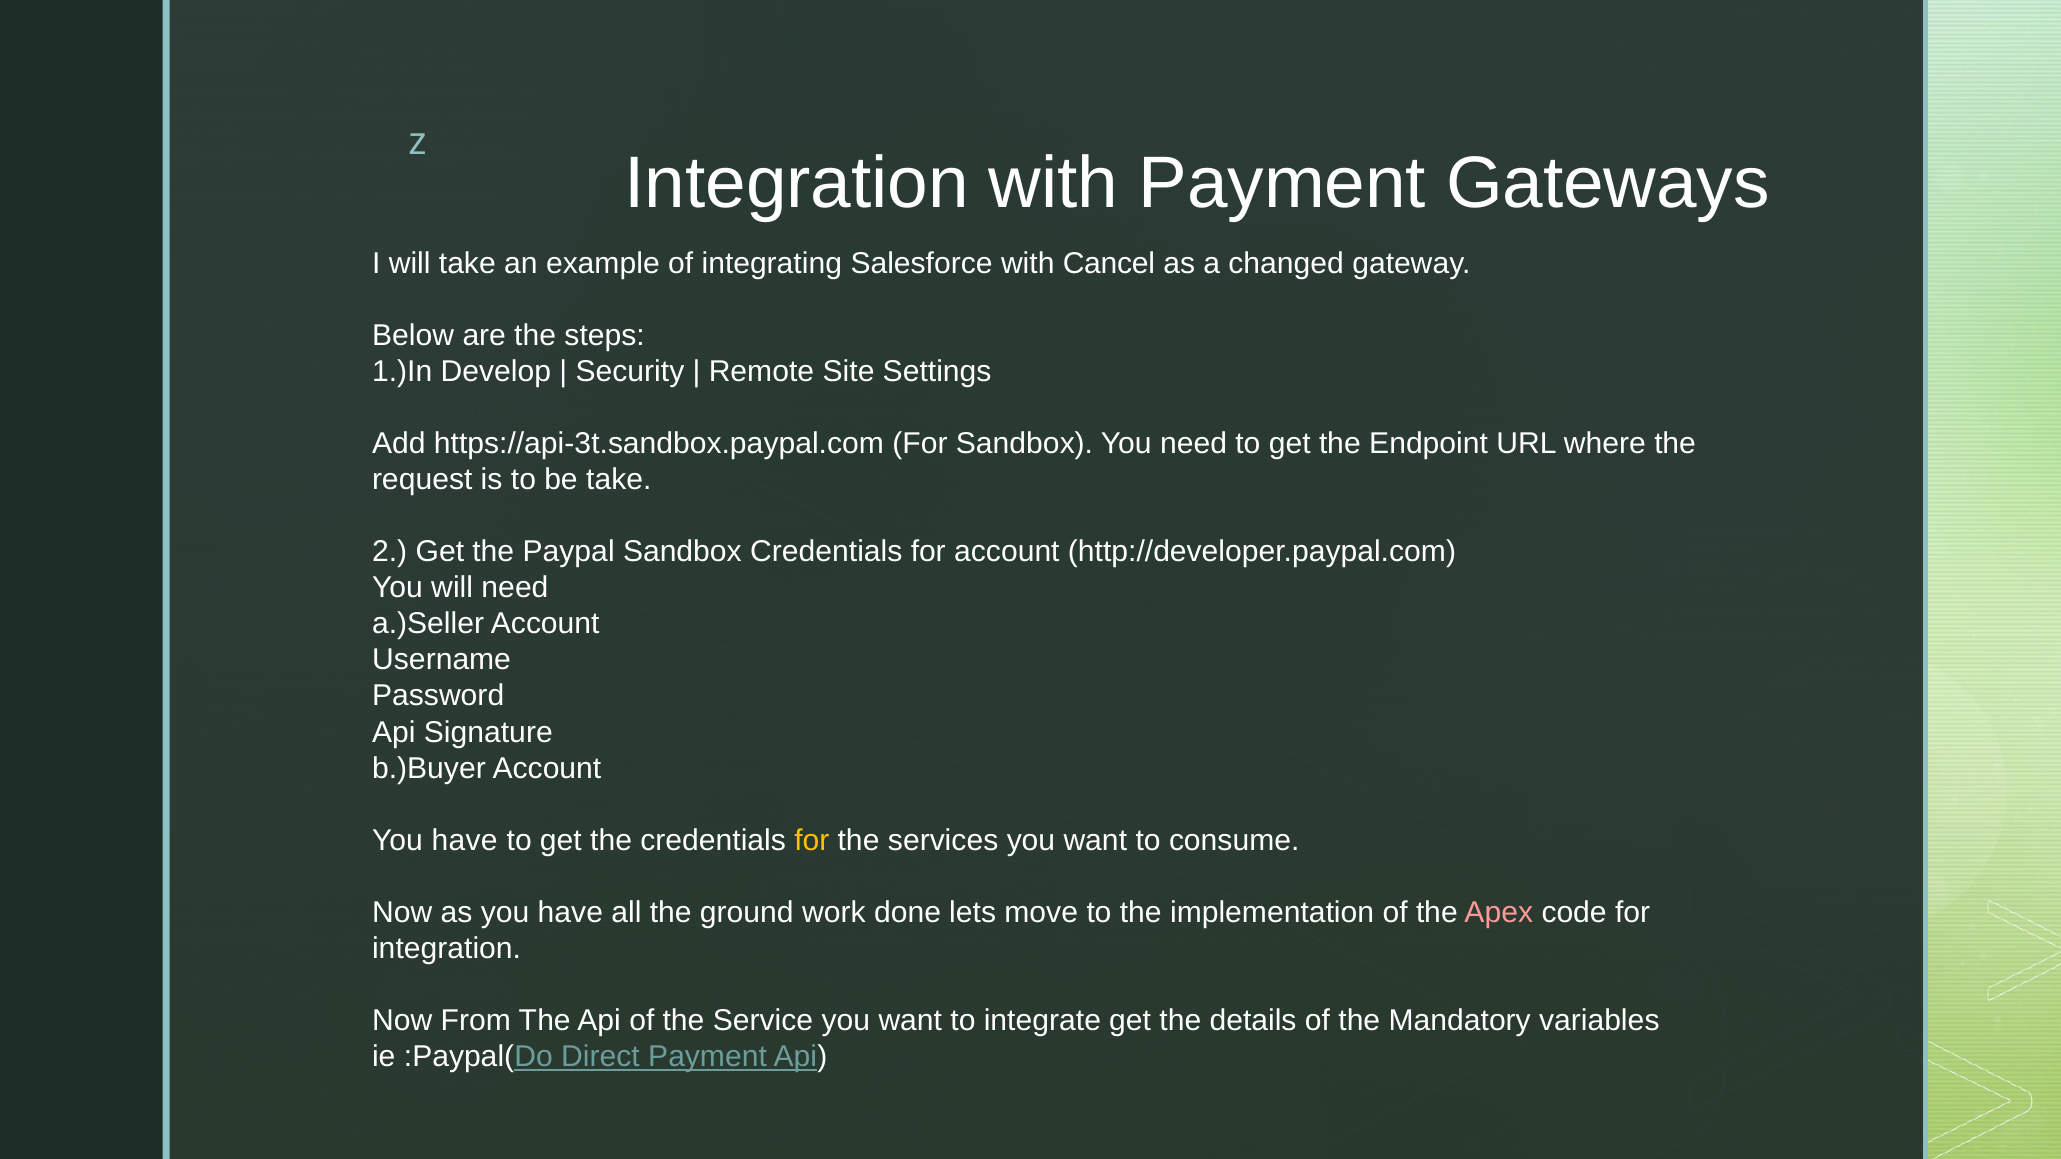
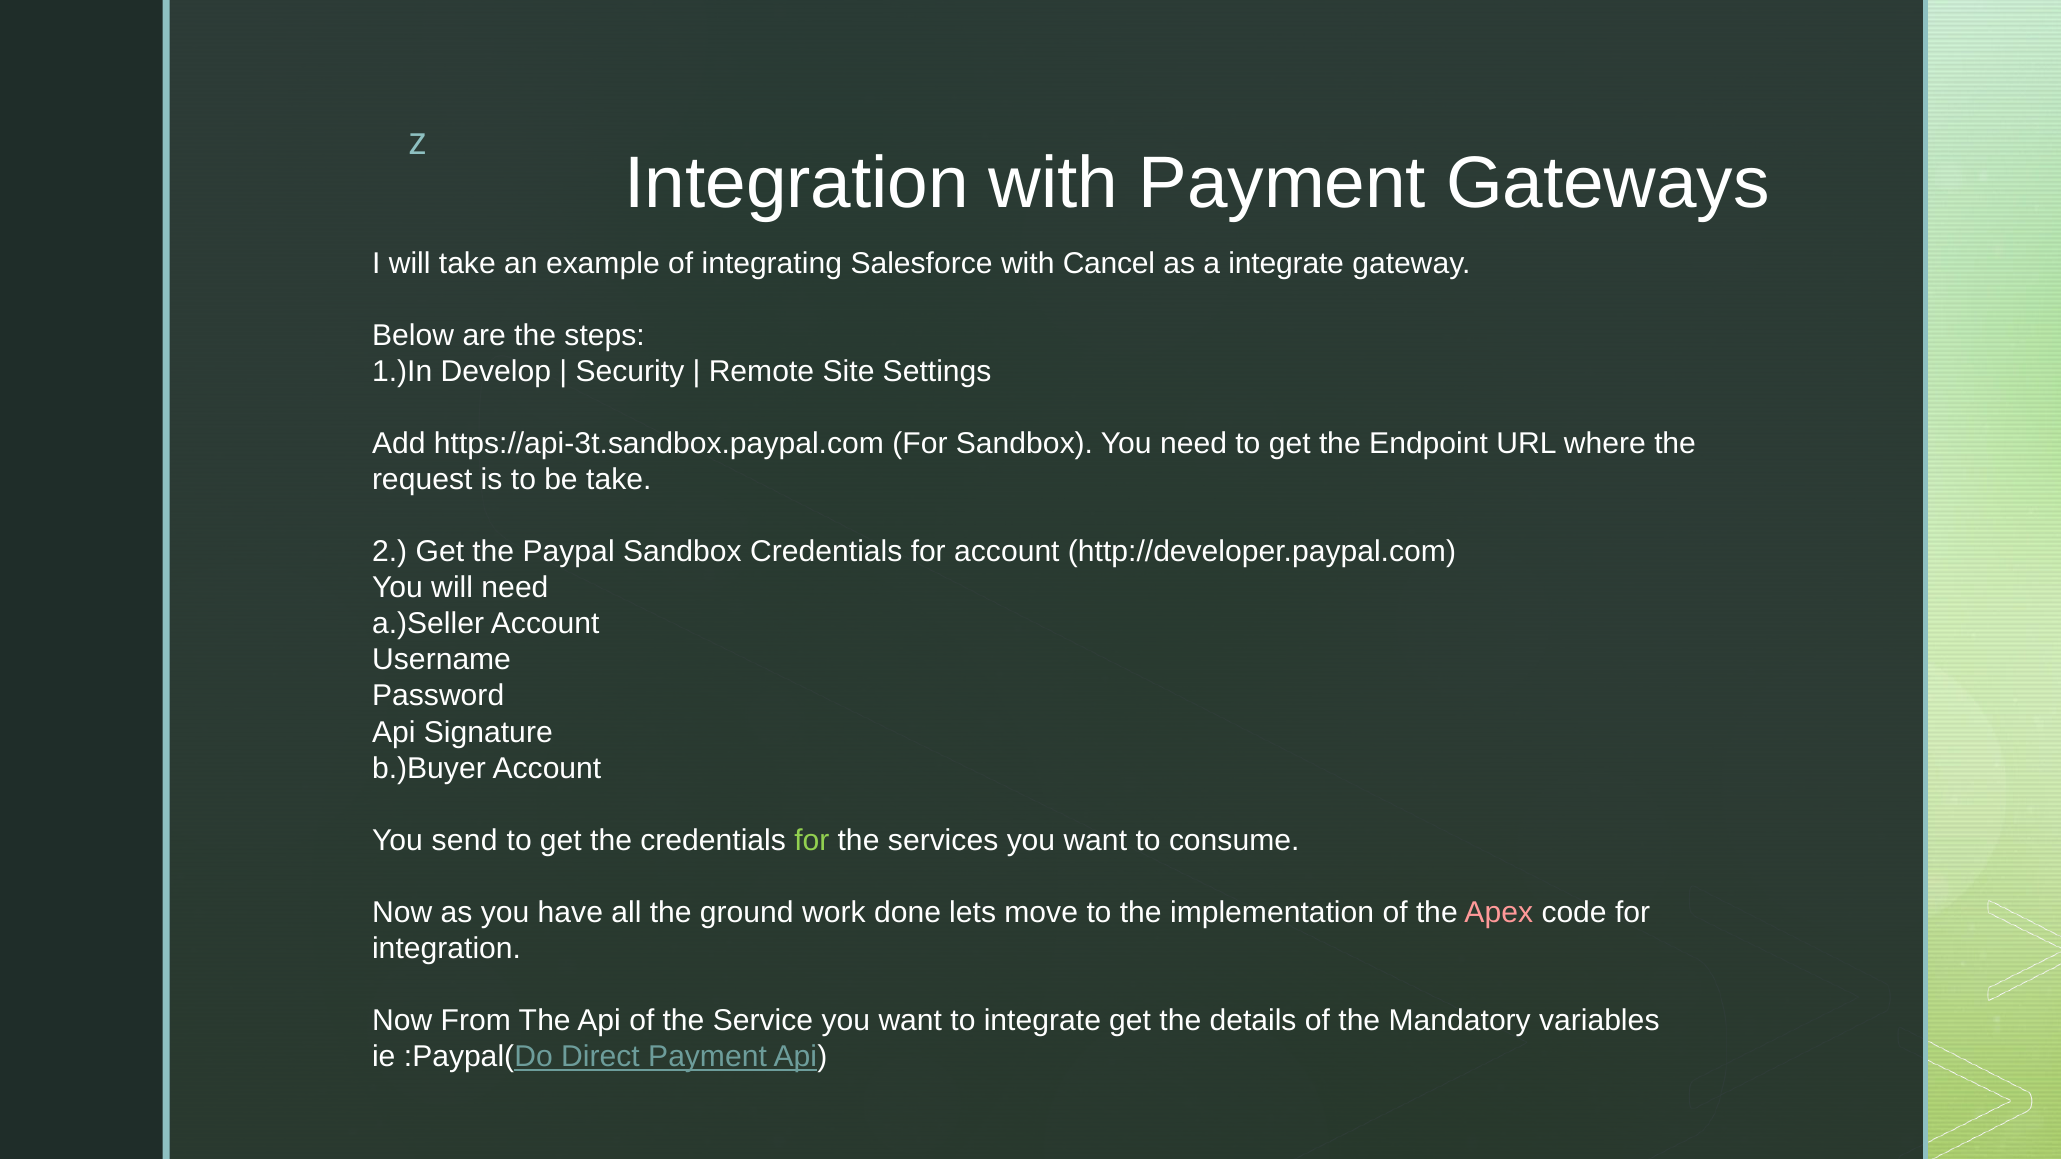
a changed: changed -> integrate
have at (465, 841): have -> send
for at (812, 841) colour: yellow -> light green
